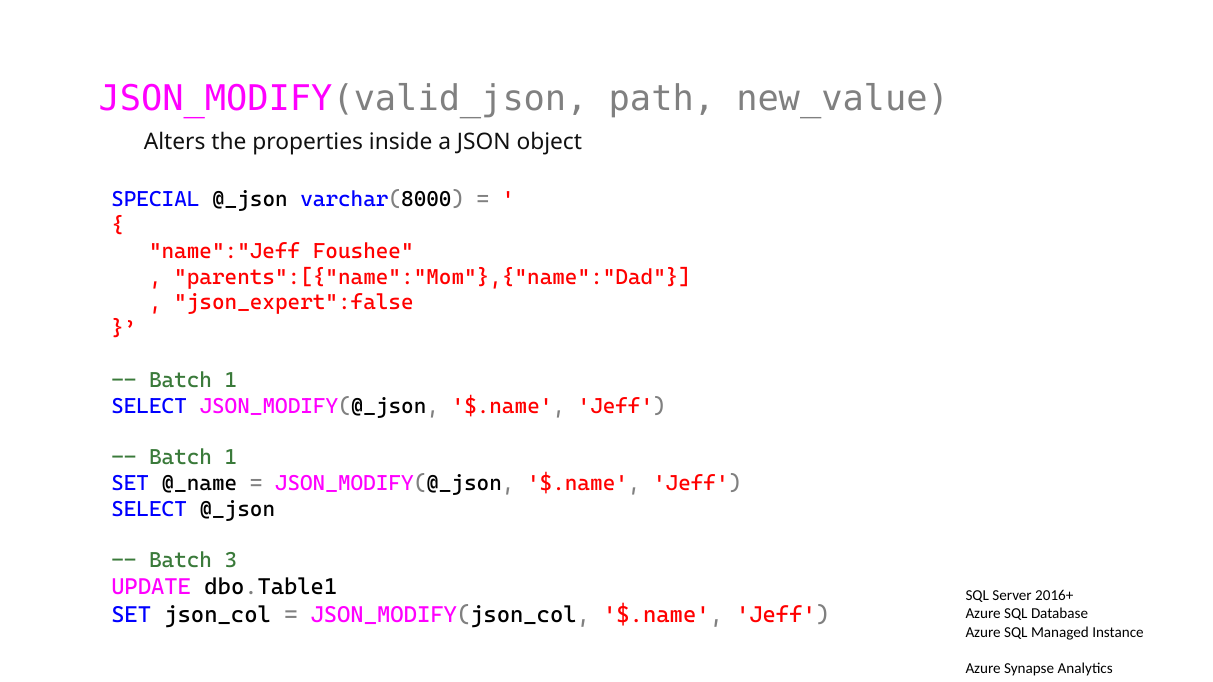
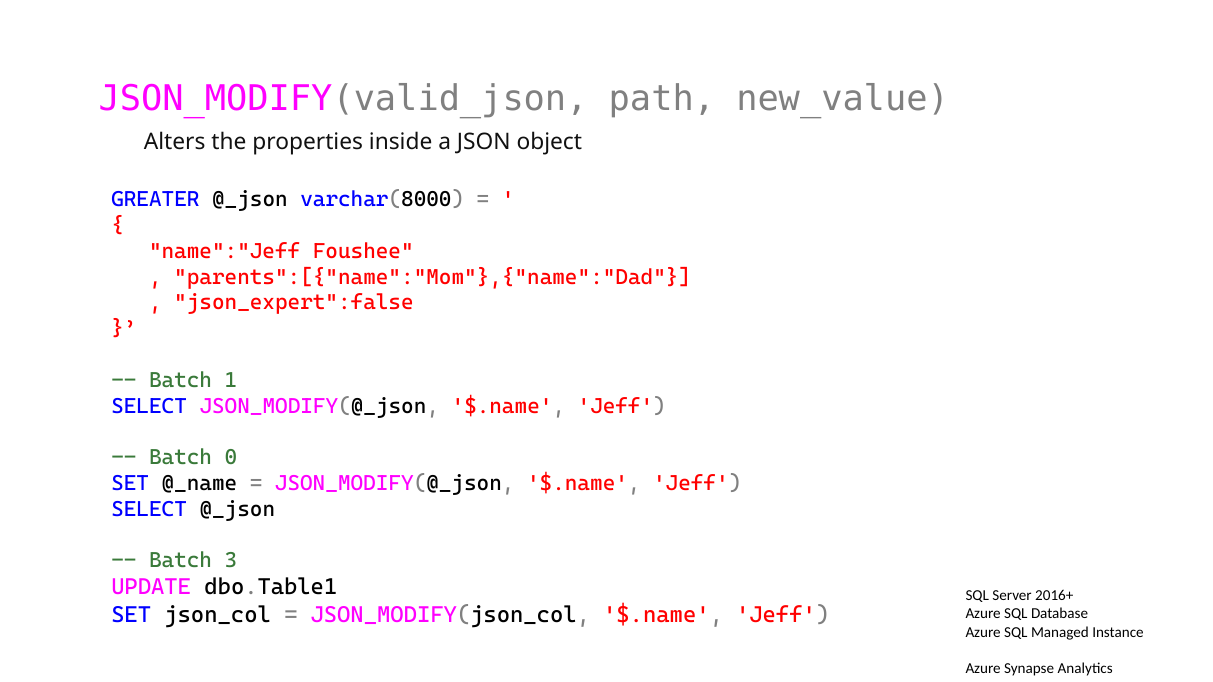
SPECIAL: SPECIAL -> GREATER
1 at (231, 458): 1 -> 0
